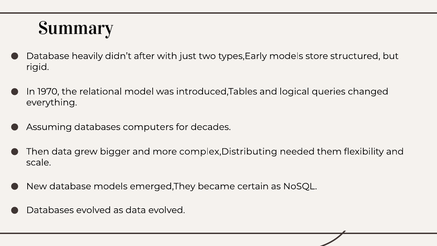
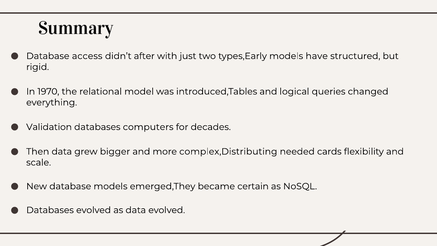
heavily: heavily -> access
store: store -> have
Assuming: Assuming -> Validation
them: them -> cards
